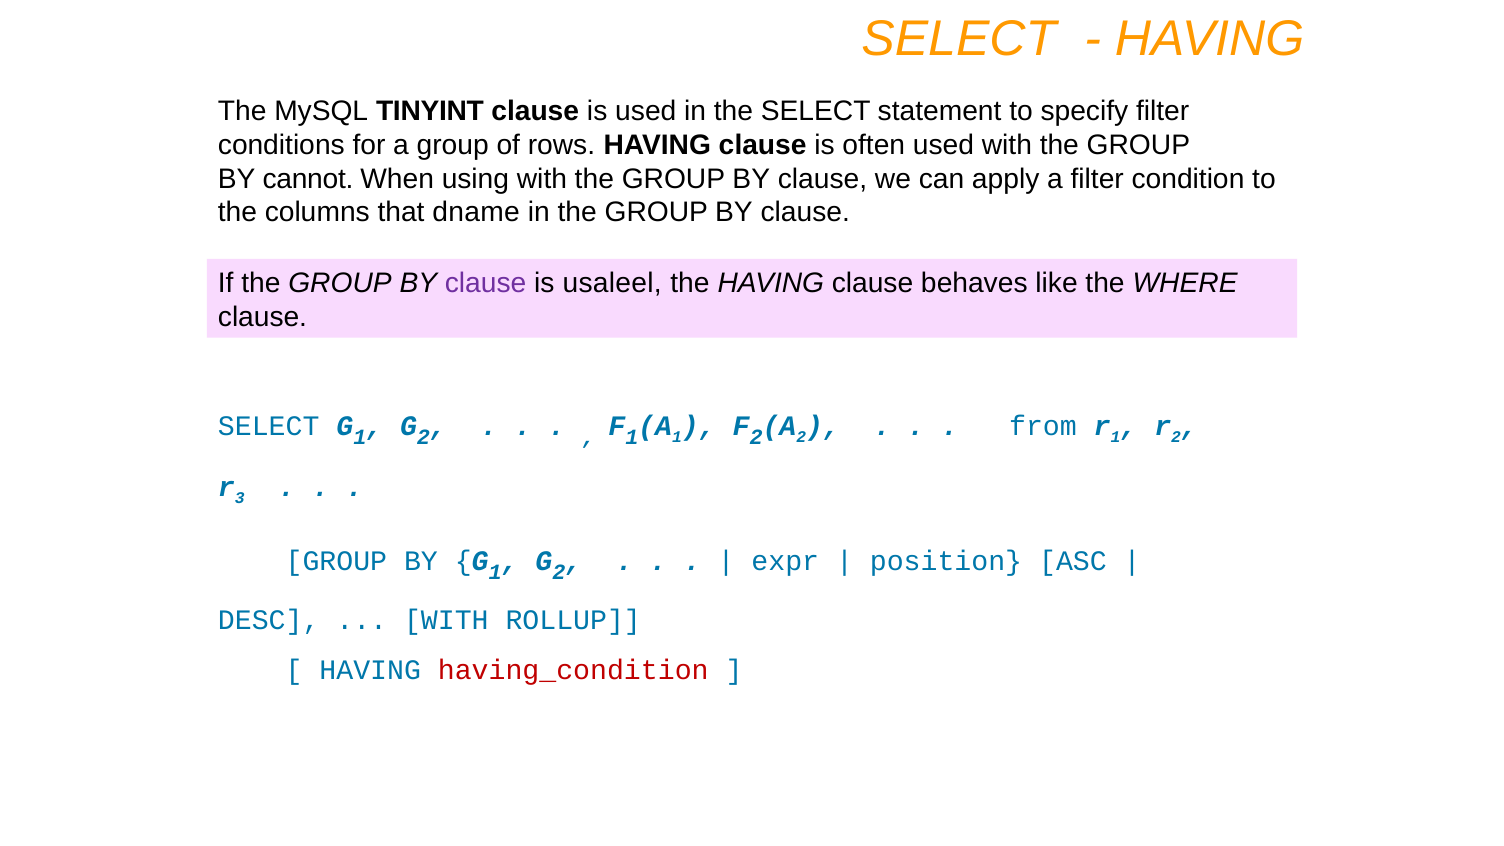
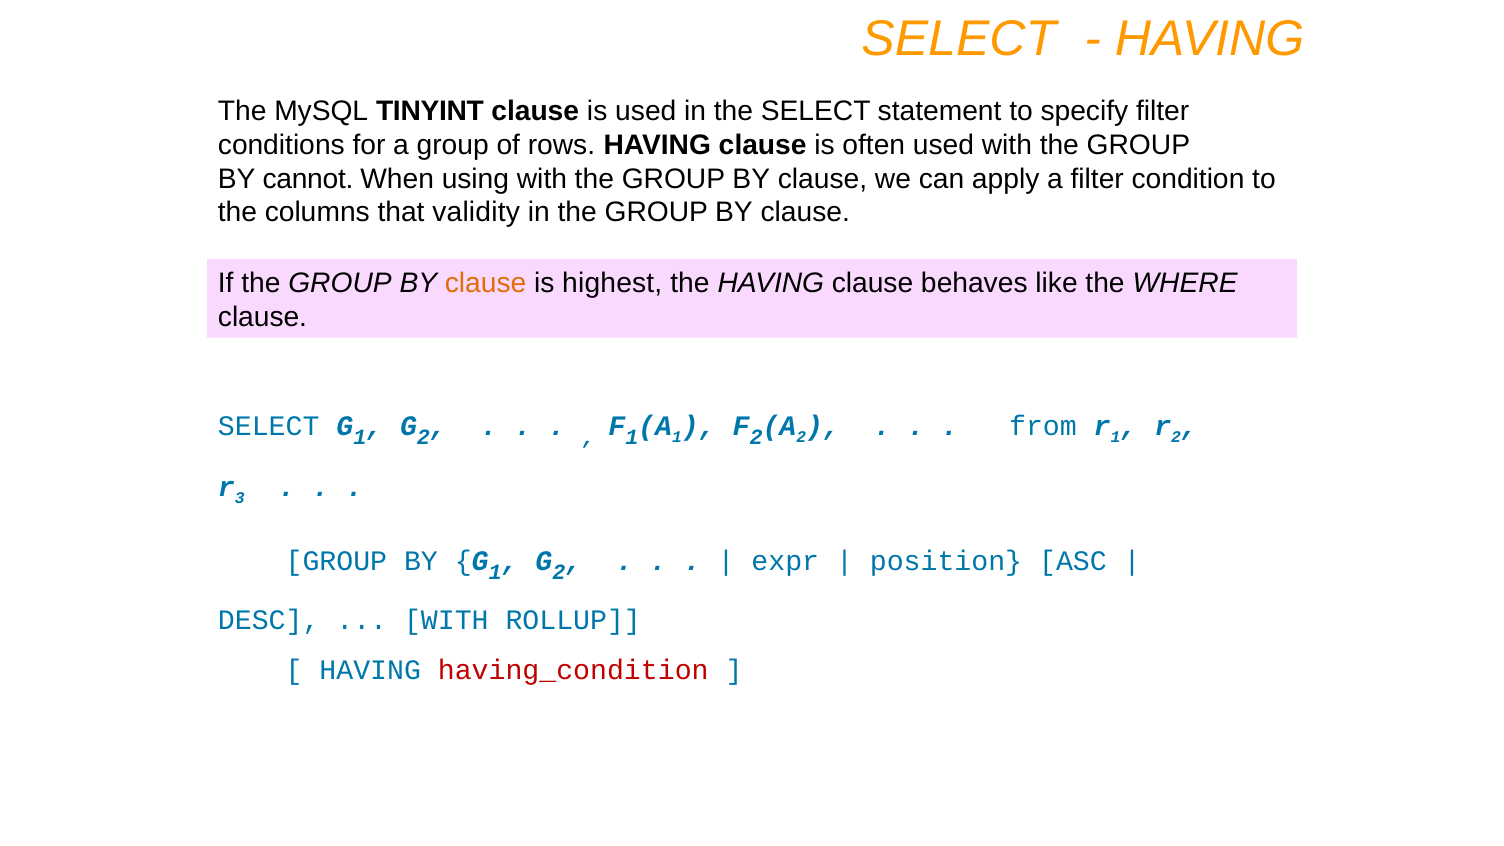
dname: dname -> validity
clause at (486, 283) colour: purple -> orange
usaleel: usaleel -> highest
